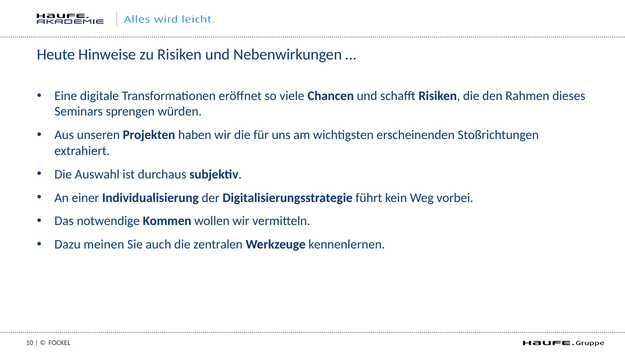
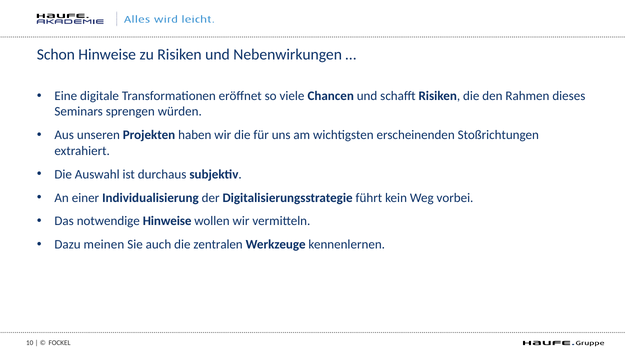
Heute: Heute -> Schon
notwendige Kommen: Kommen -> Hinweise
